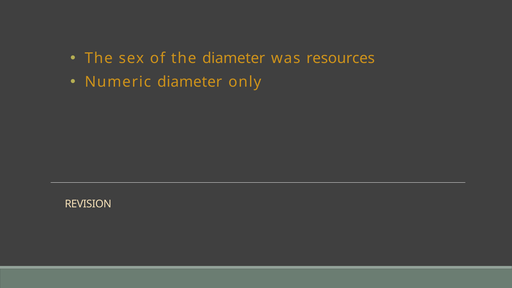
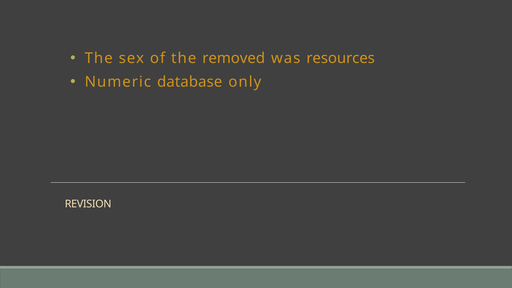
the diameter: diameter -> removed
Numeric diameter: diameter -> database
